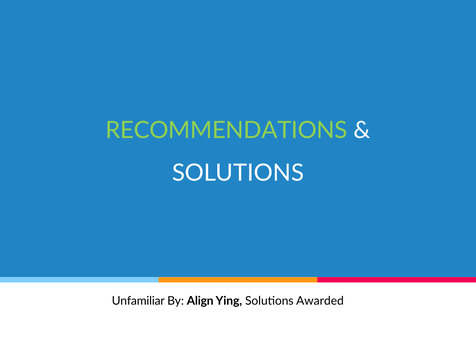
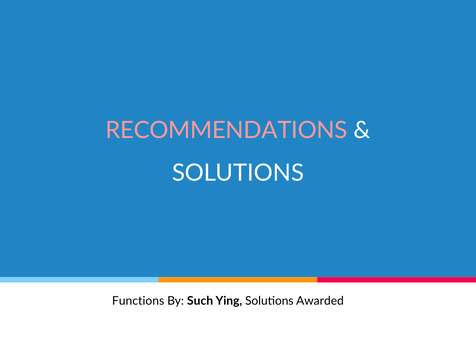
RECOMMENDATIONS colour: light green -> pink
Unfamiliar: Unfamiliar -> Functions
Align: Align -> Such
